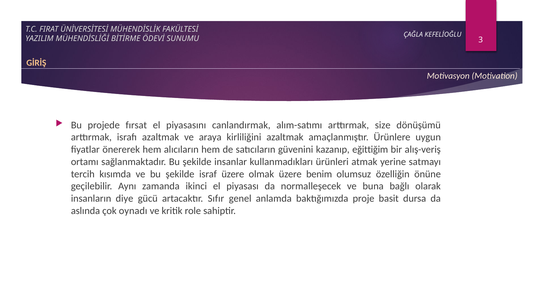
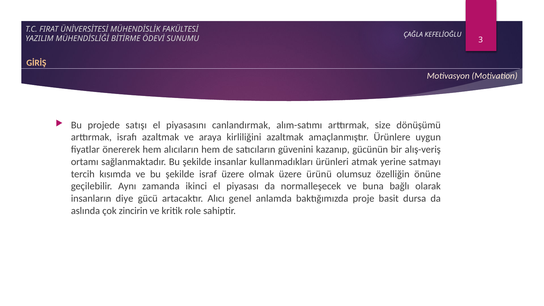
fırsat: fırsat -> satışı
eğittiğim: eğittiğim -> gücünün
benim: benim -> ürünü
Sıfır: Sıfır -> Alıcı
oynadı: oynadı -> zincirin
